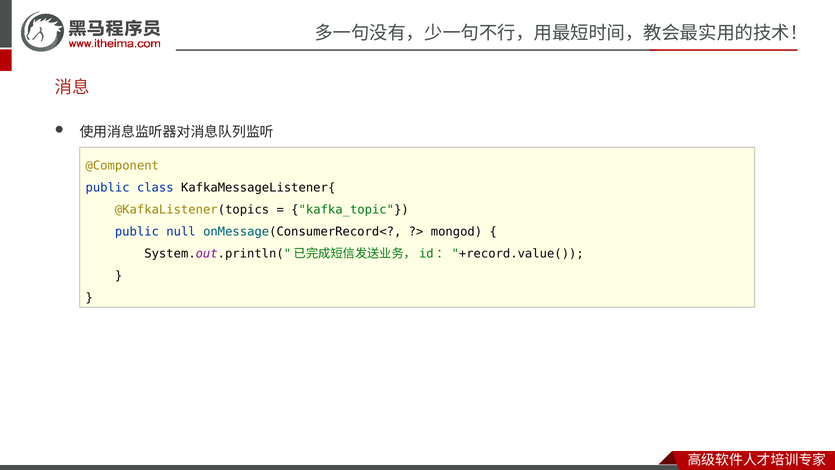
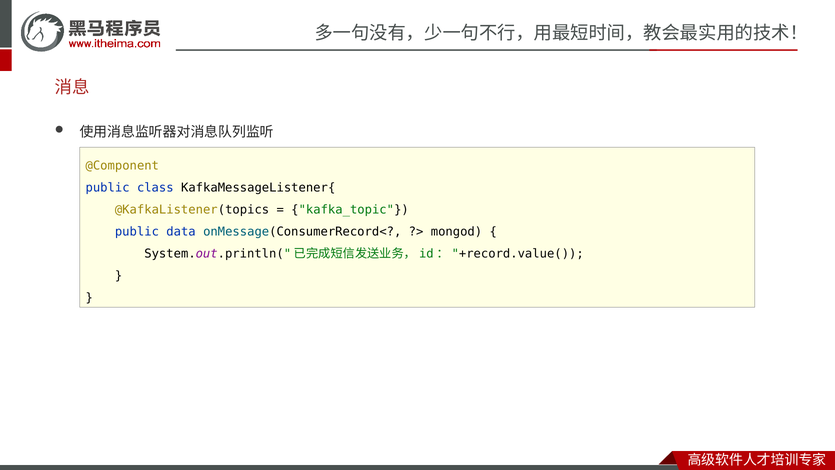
null: null -> data
